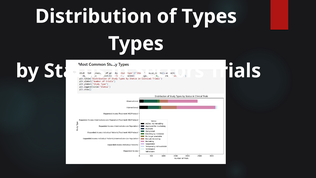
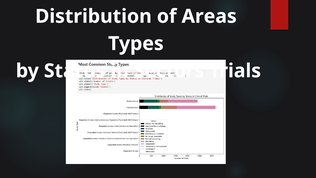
of Types: Types -> Areas
